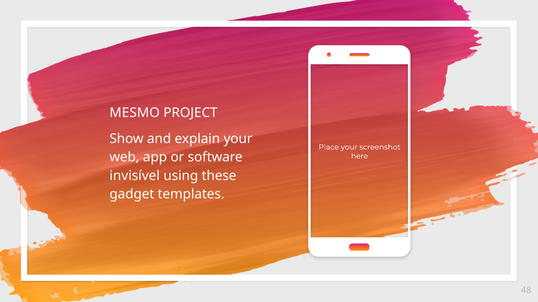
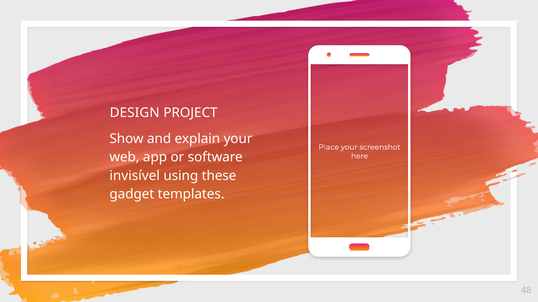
MESMO: MESMO -> DESIGN
